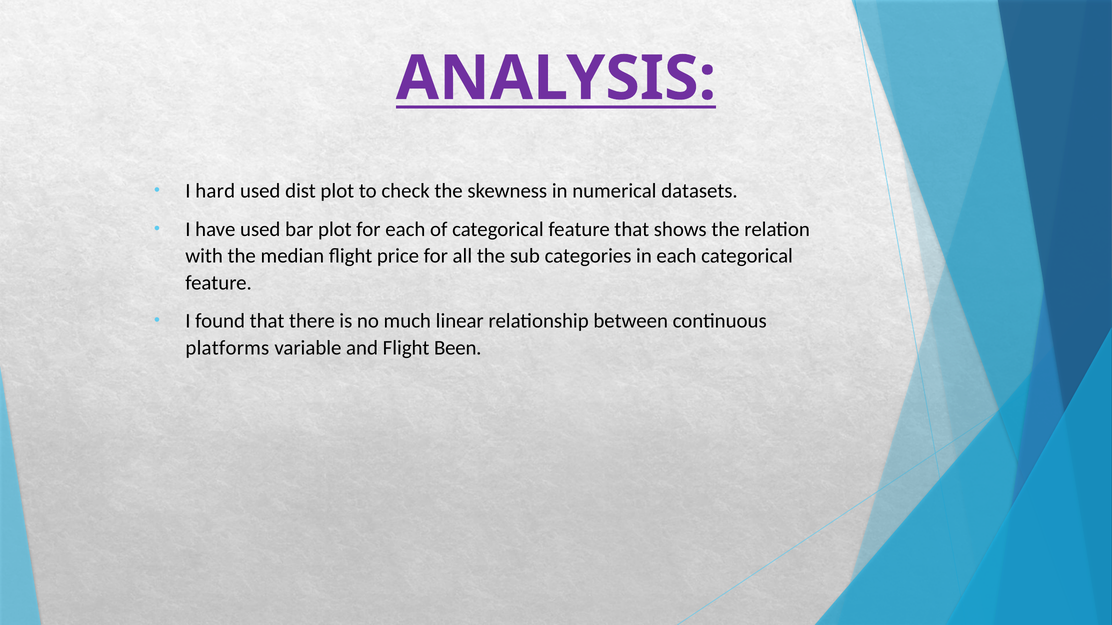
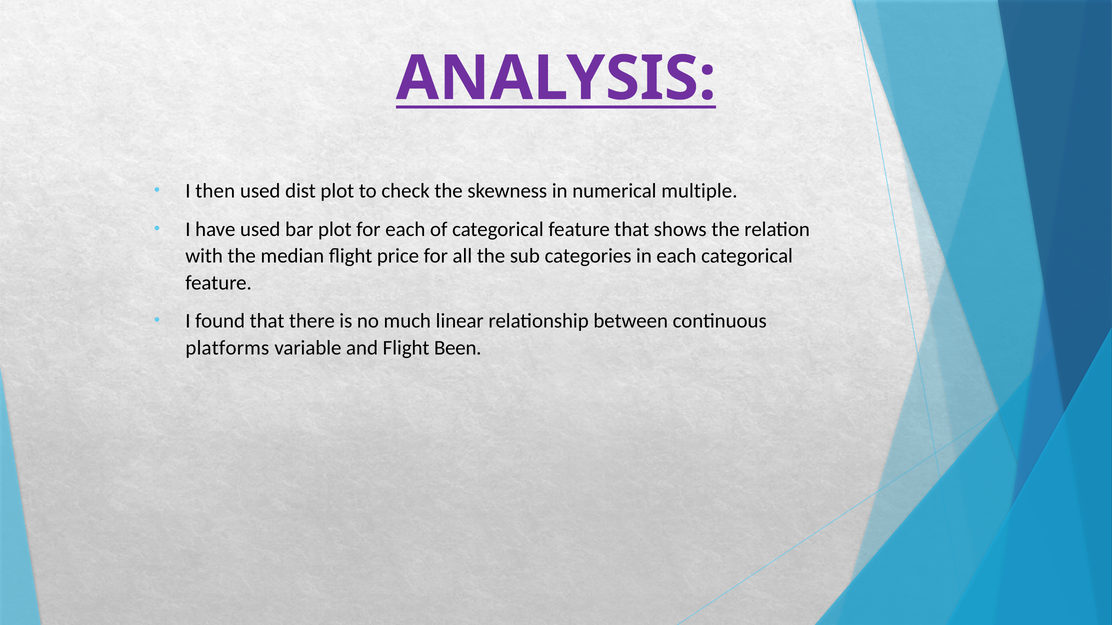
hard: hard -> then
datasets: datasets -> multiple
